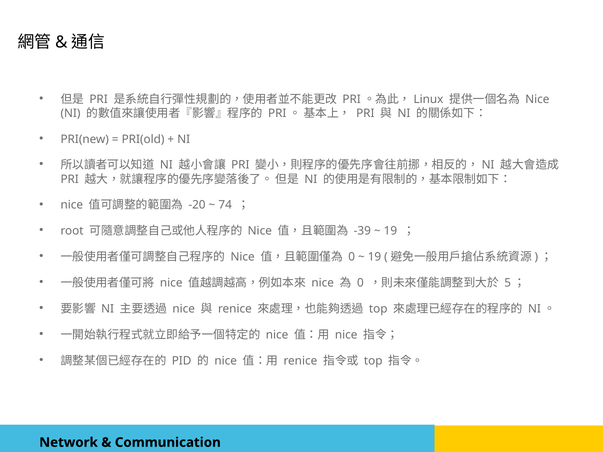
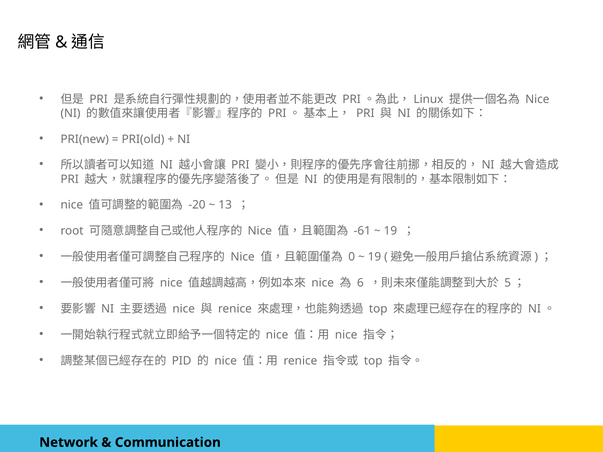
74: 74 -> 13
-39: -39 -> -61
0 at (360, 283): 0 -> 6
